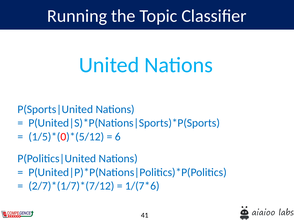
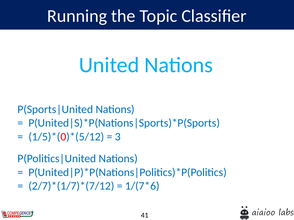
6: 6 -> 3
